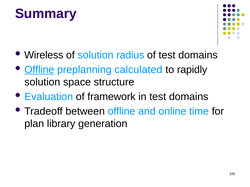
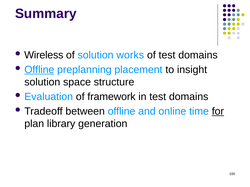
radius: radius -> works
calculated: calculated -> placement
rapidly: rapidly -> insight
for underline: none -> present
